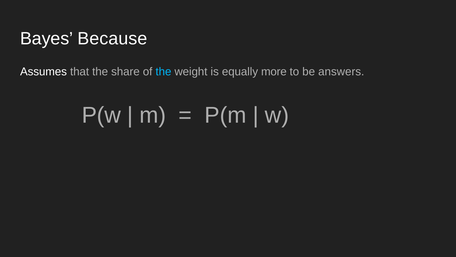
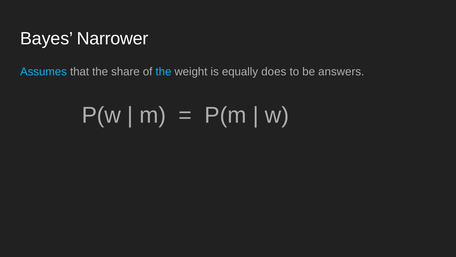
Because: Because -> Narrower
Assumes colour: white -> light blue
more: more -> does
